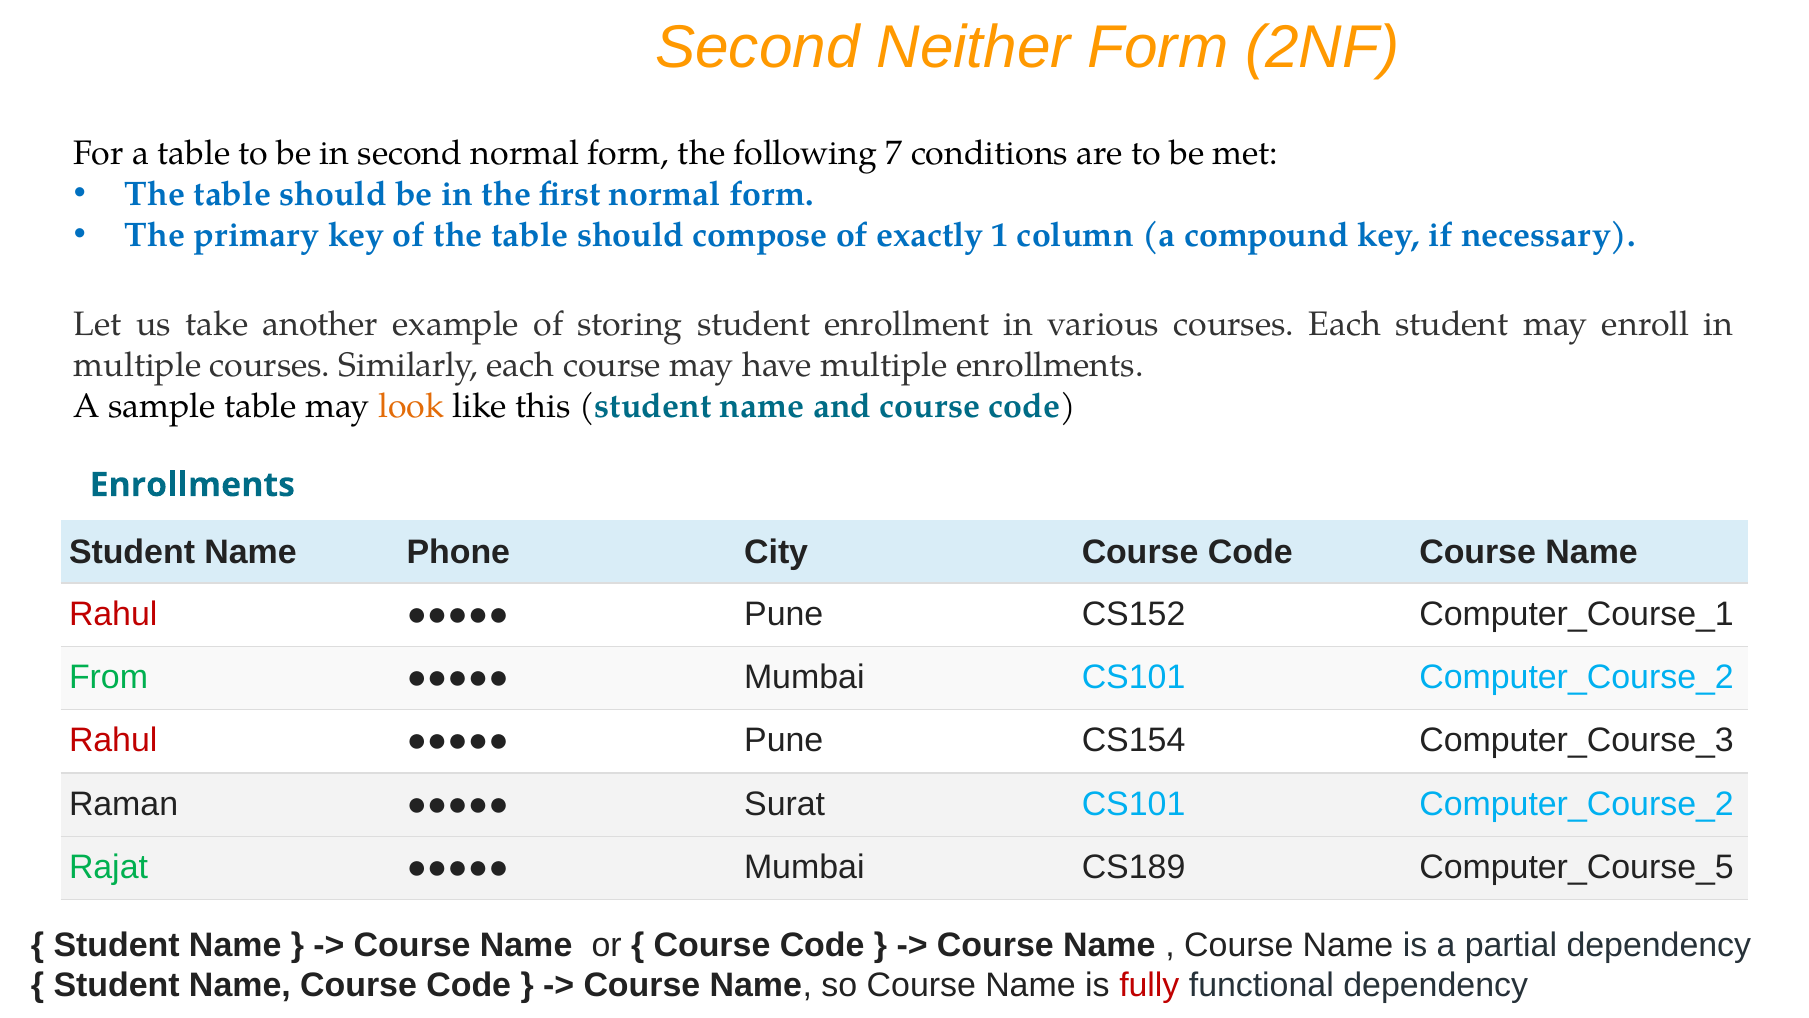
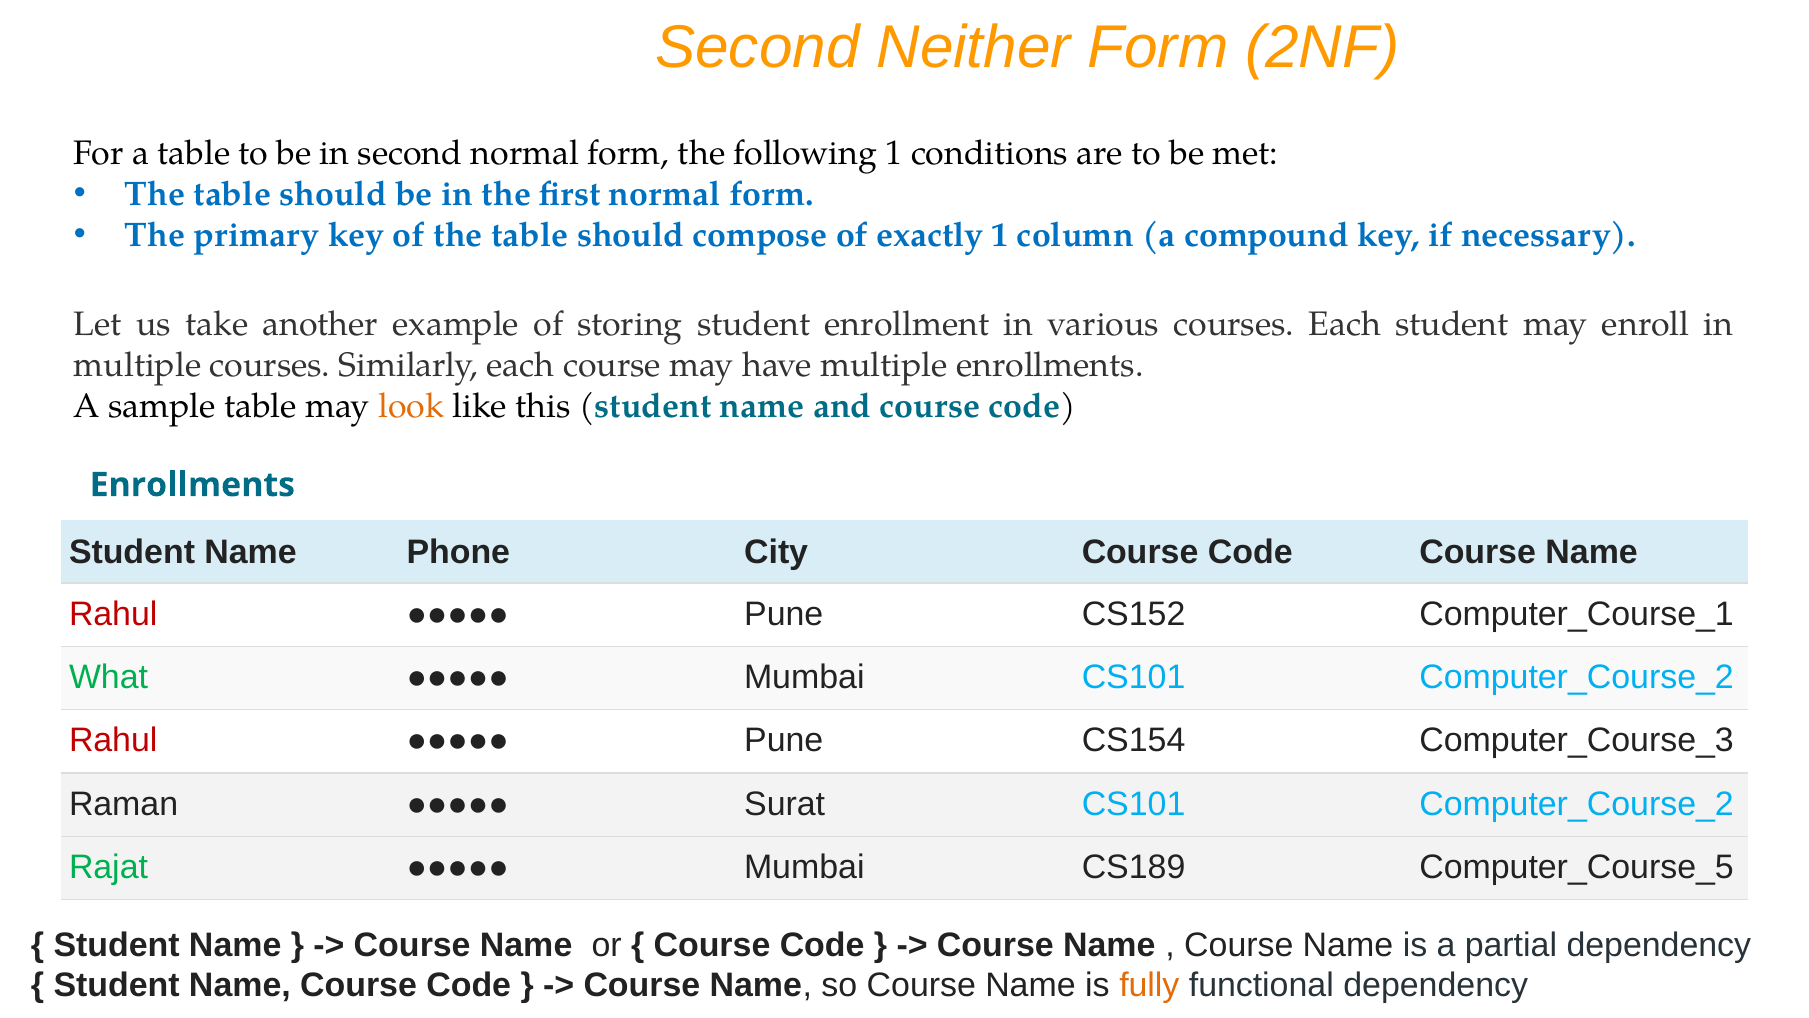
following 7: 7 -> 1
From: From -> What
fully colour: red -> orange
